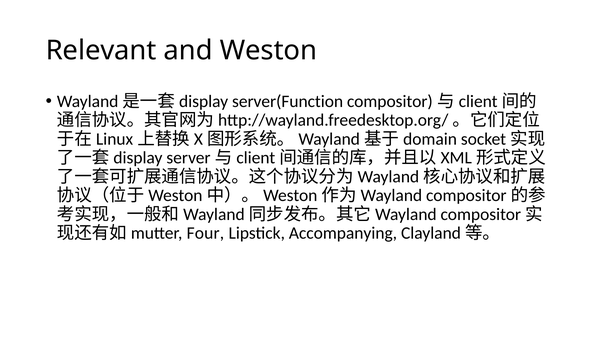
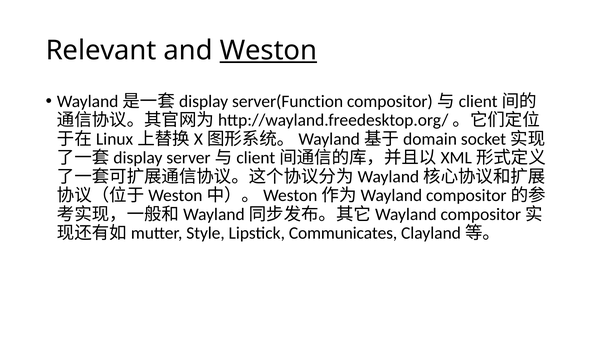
Weston underline: none -> present
Four: Four -> Style
Accompanying: Accompanying -> Communicates
